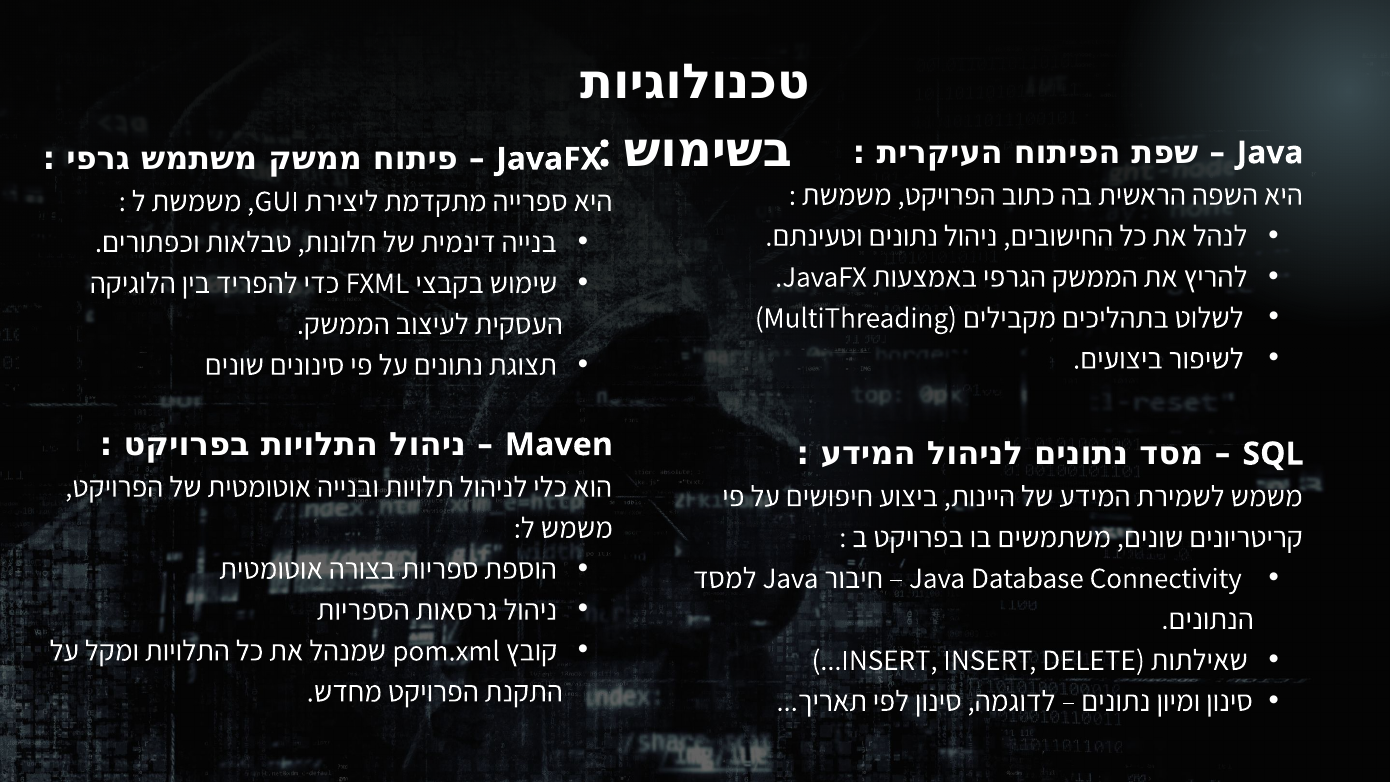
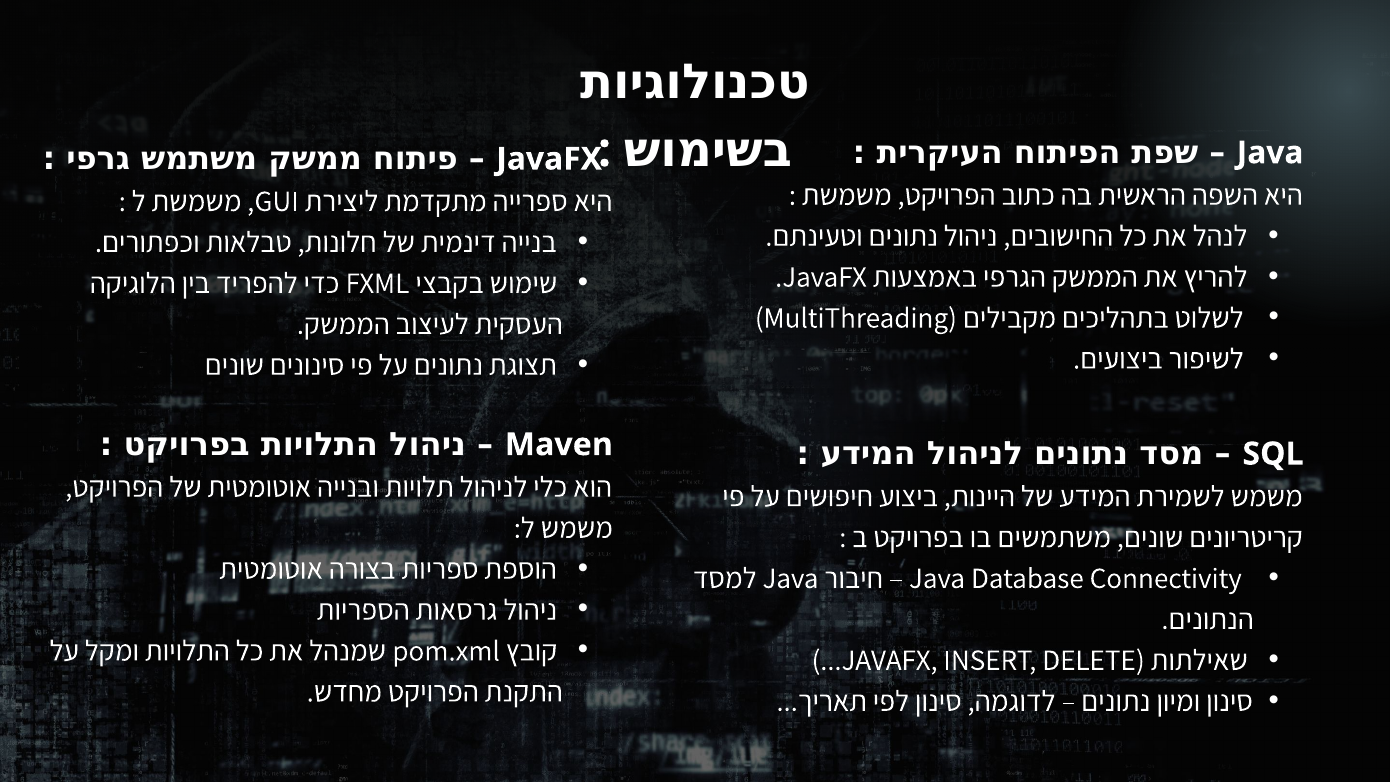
INSERT at (890, 660): INSERT -> JAVAFX
